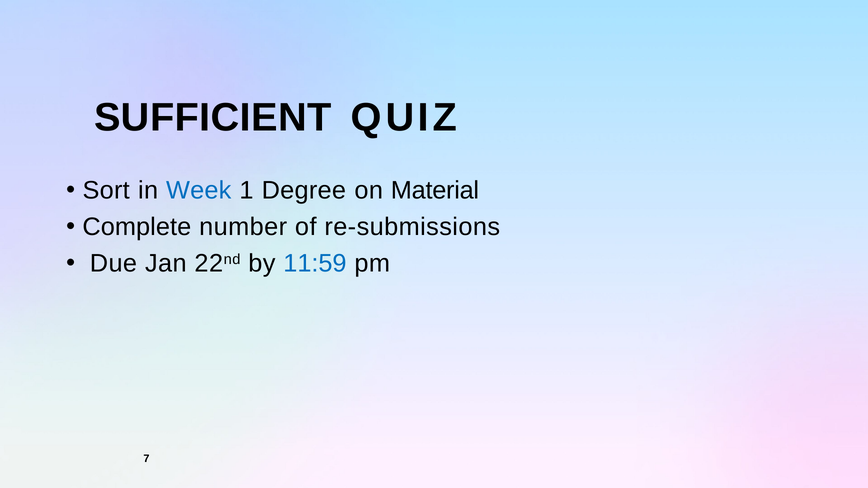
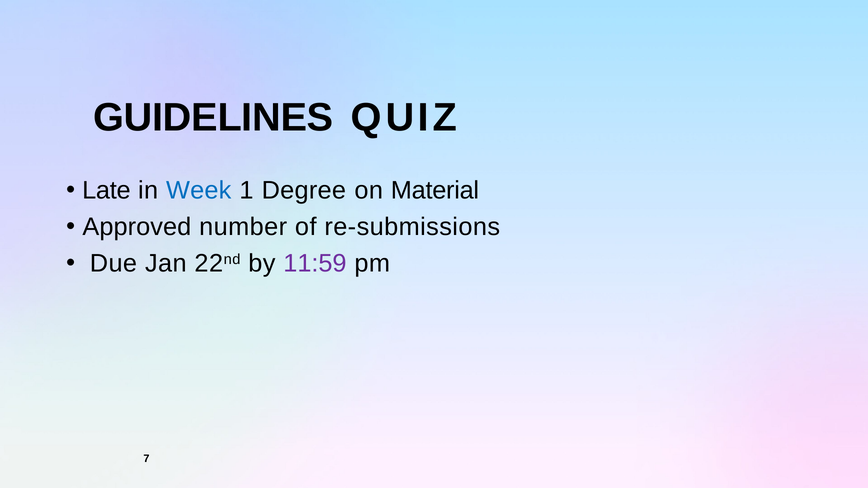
SUFFICIENT: SUFFICIENT -> GUIDELINES
Sort: Sort -> Late
Complete: Complete -> Approved
11:59 colour: blue -> purple
